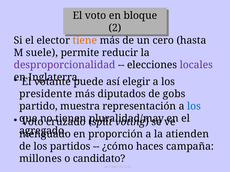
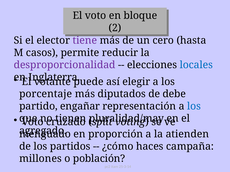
tiene colour: orange -> purple
suele: suele -> casos
locales colour: purple -> blue
presidente: presidente -> porcentaje
gobs: gobs -> debe
muestra: muestra -> engañar
candidato: candidato -> población
